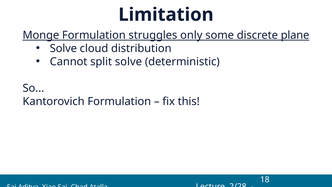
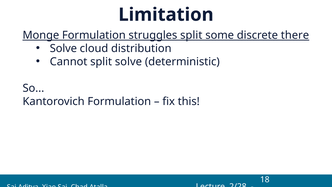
struggles only: only -> split
plane: plane -> there
